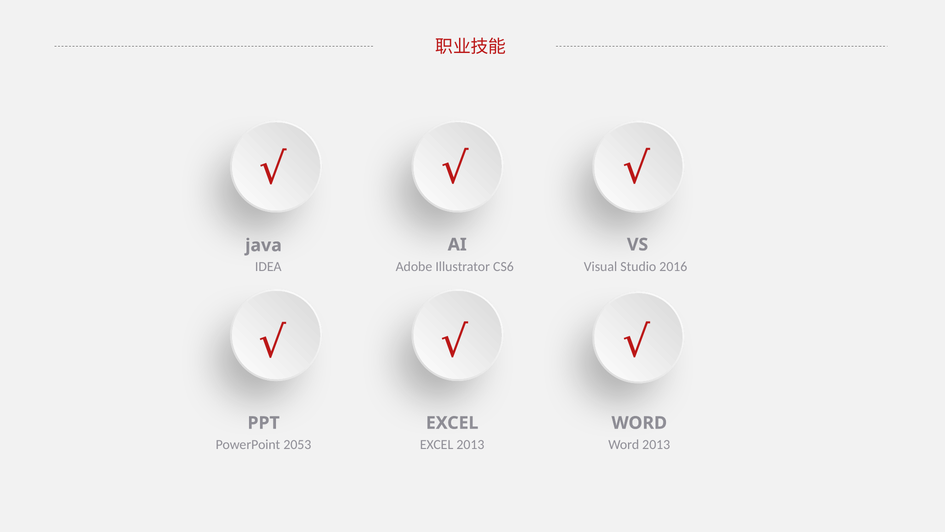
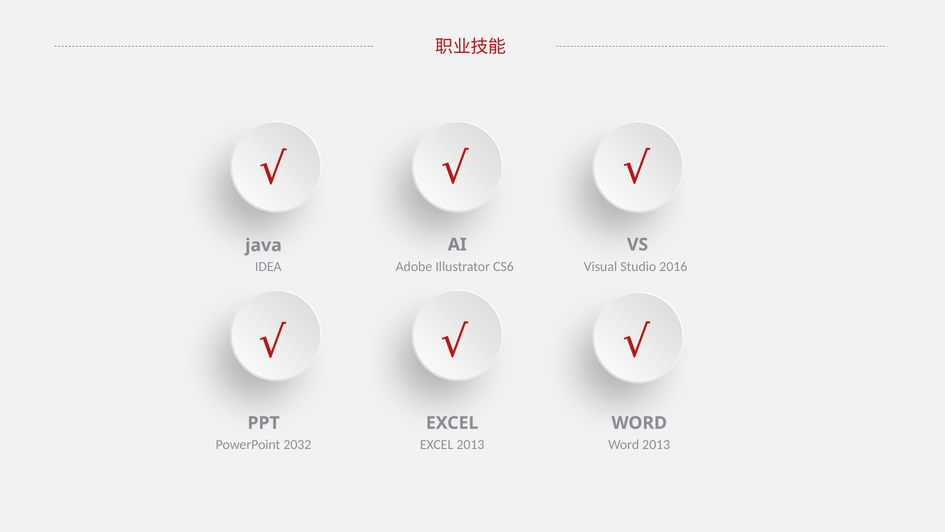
2053: 2053 -> 2032
